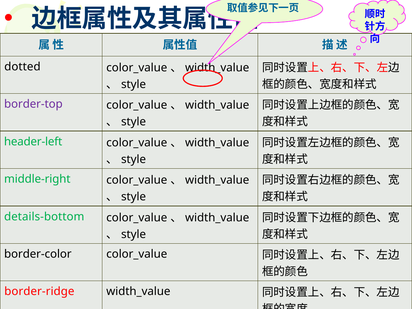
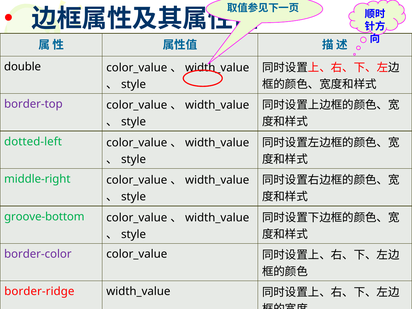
dotted: dotted -> double
header-left: header-left -> dotted-left
details-bottom: details-bottom -> groove-bottom
border-color colour: black -> purple
